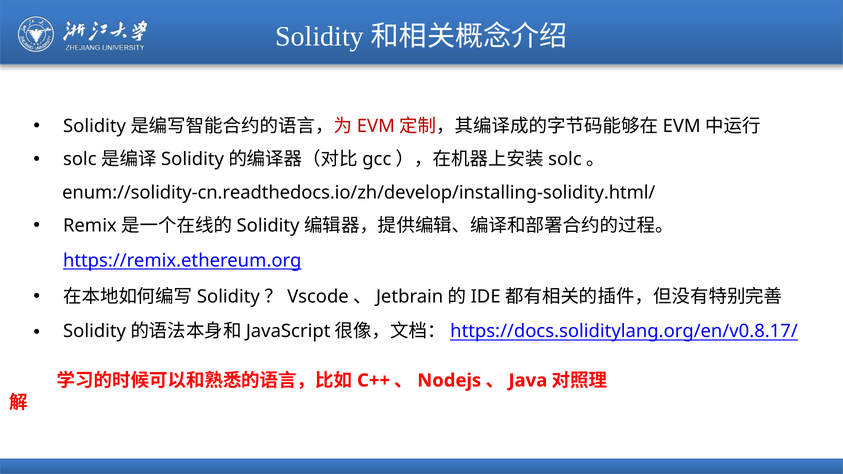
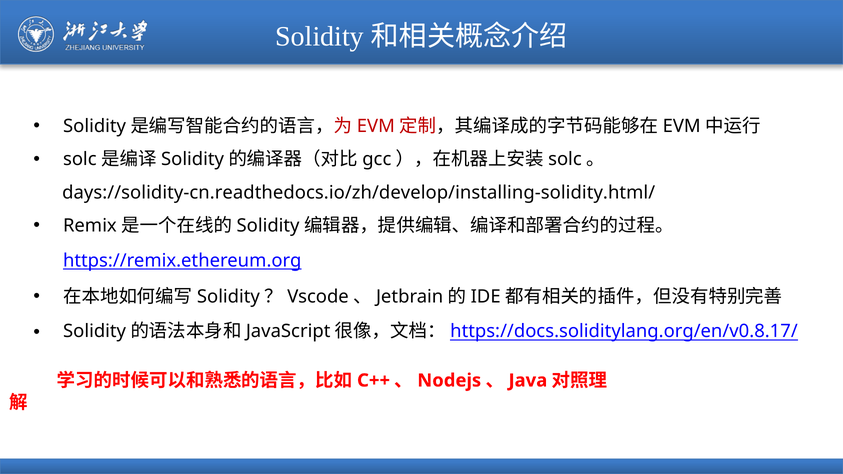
enum://solidity-cn.readthedocs.io/zh/develop/installing-solidity.html/: enum://solidity-cn.readthedocs.io/zh/develop/installing-solidity.html/ -> days://solidity-cn.readthedocs.io/zh/develop/installing-solidity.html/
